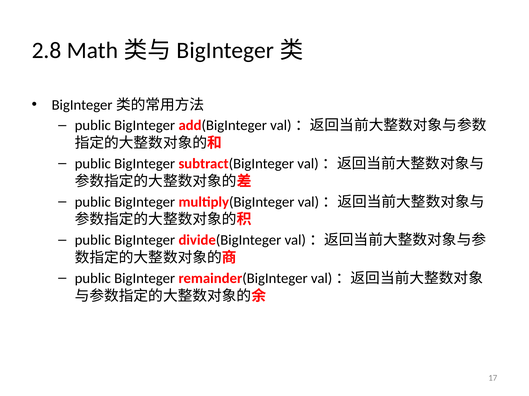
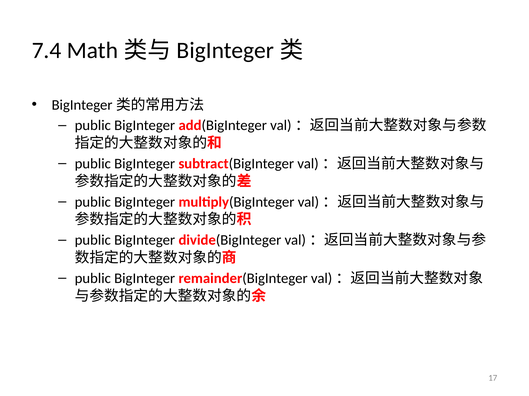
2.8: 2.8 -> 7.4
